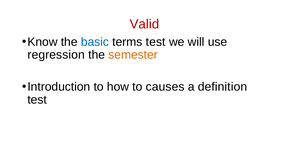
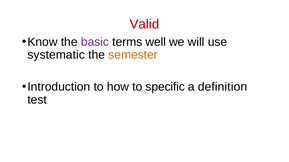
basic colour: blue -> purple
terms test: test -> well
regression: regression -> systematic
causes: causes -> specific
